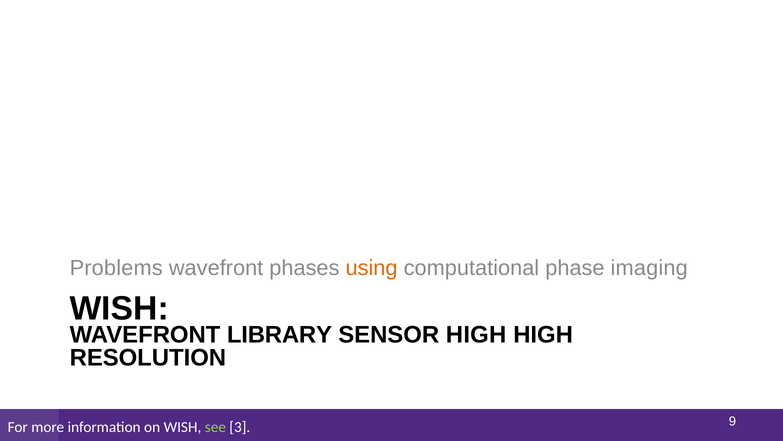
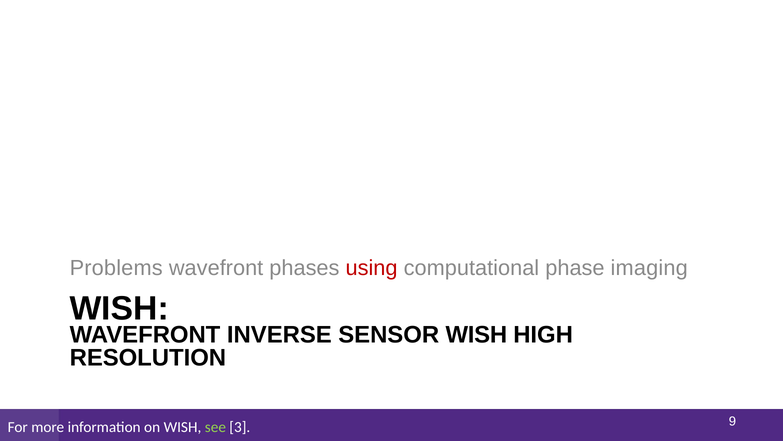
using colour: orange -> red
LIBRARY: LIBRARY -> INVERSE
SENSOR HIGH: HIGH -> WISH
